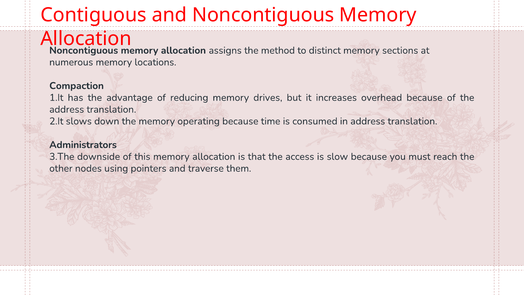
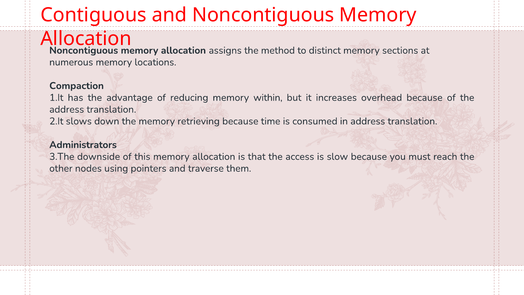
drives: drives -> within
operating: operating -> retrieving
